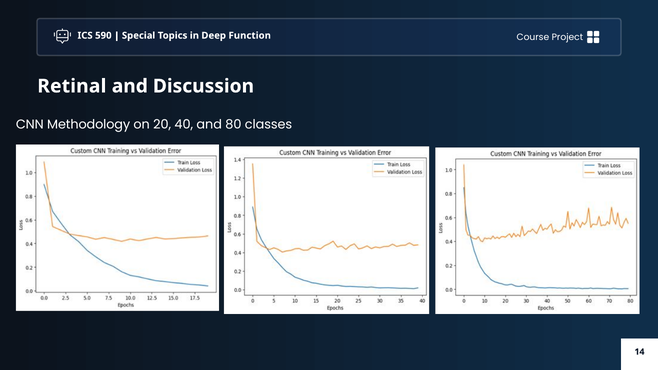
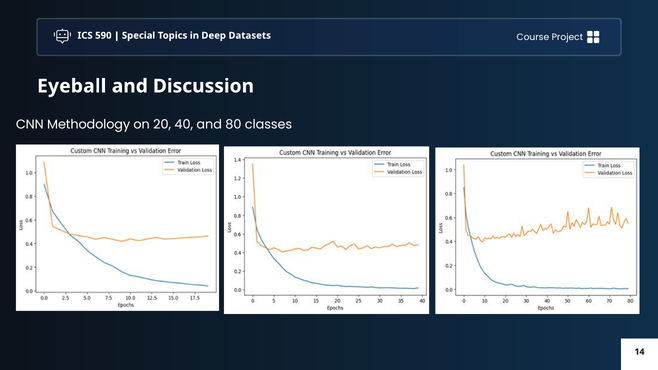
Function: Function -> Datasets
Retinal: Retinal -> Eyeball
